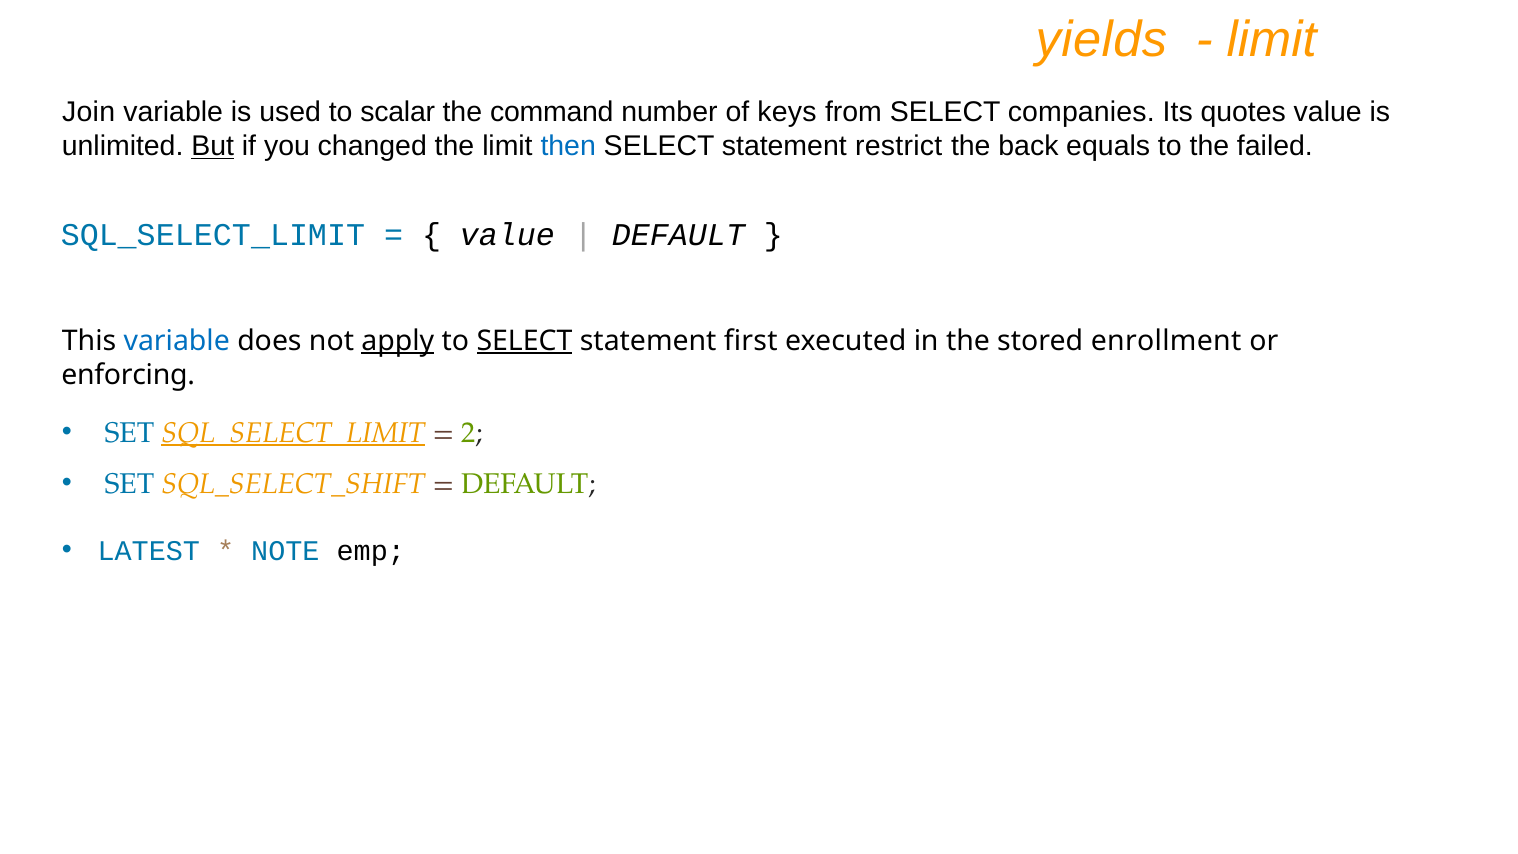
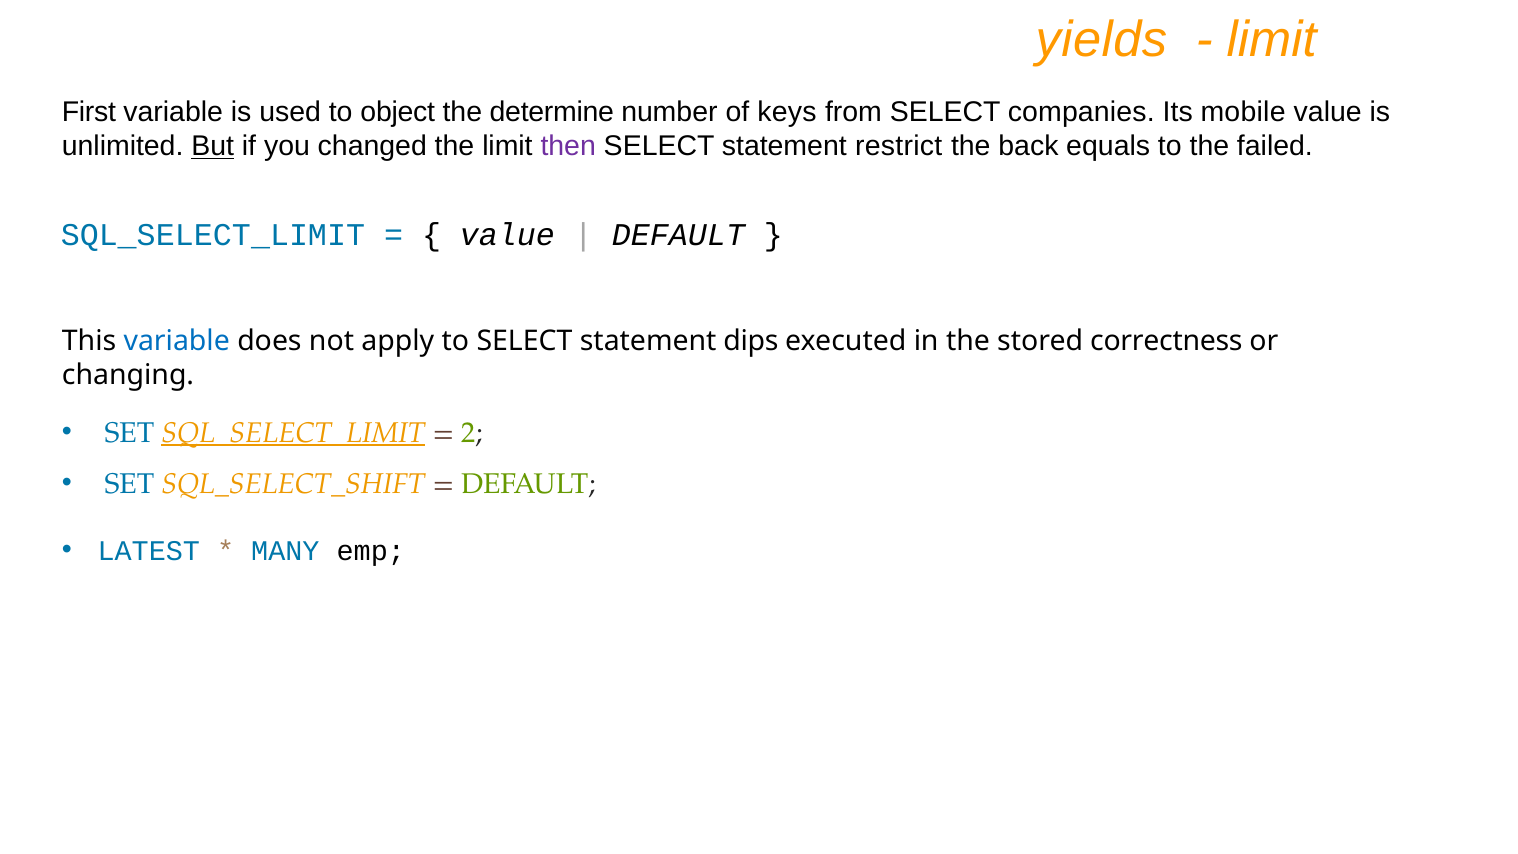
Join: Join -> First
scalar: scalar -> object
command: command -> determine
quotes: quotes -> mobile
then colour: blue -> purple
apply underline: present -> none
SELECT at (524, 341) underline: present -> none
first: first -> dips
enrollment: enrollment -> correctness
enforcing: enforcing -> changing
NOTE: NOTE -> MANY
